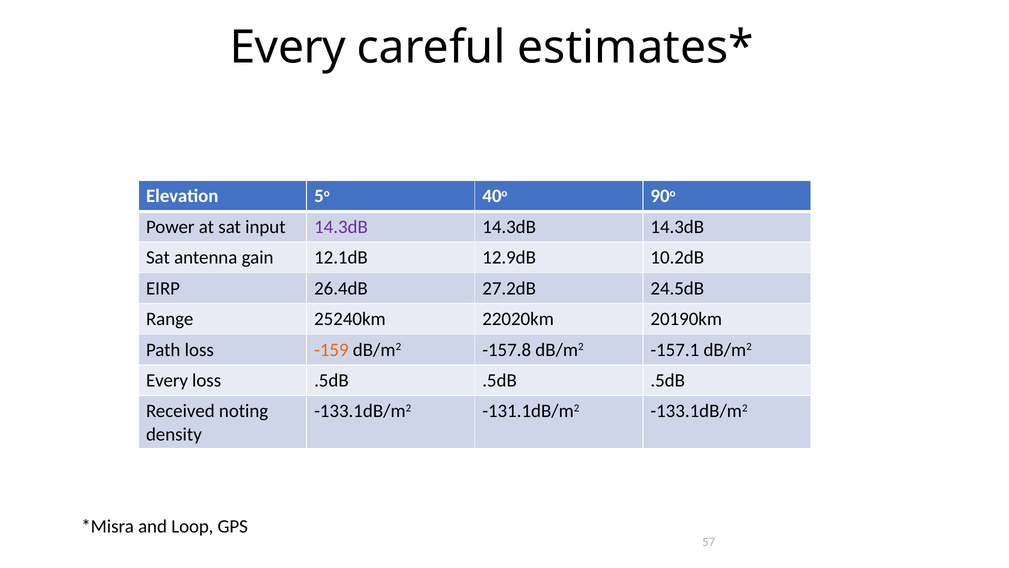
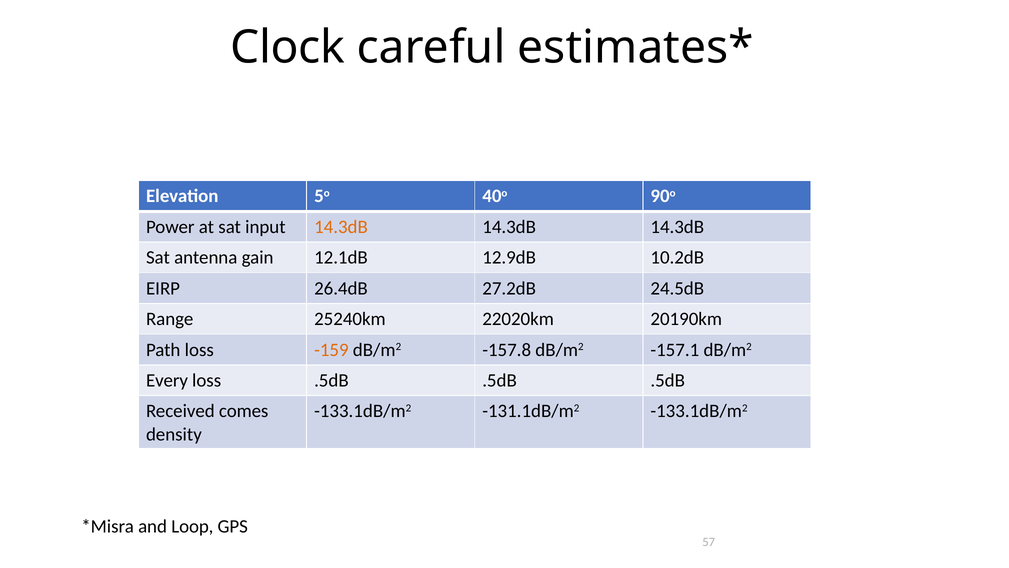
Every at (288, 48): Every -> Clock
14.3dB at (341, 227) colour: purple -> orange
noting: noting -> comes
